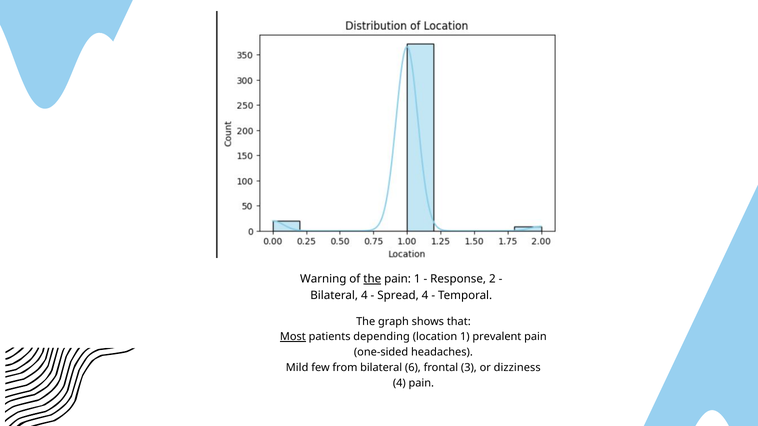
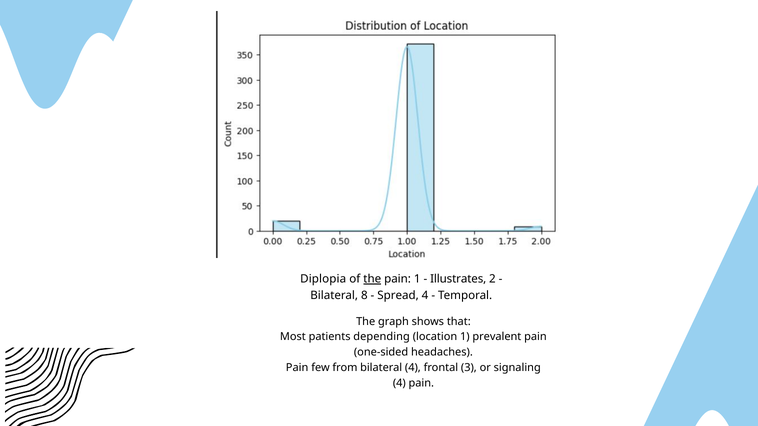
Warning: Warning -> Diplopia
Response: Response -> Illustrates
Bilateral 4: 4 -> 8
Most underline: present -> none
Mild at (297, 368): Mild -> Pain
bilateral 6: 6 -> 4
dizziness: dizziness -> signaling
